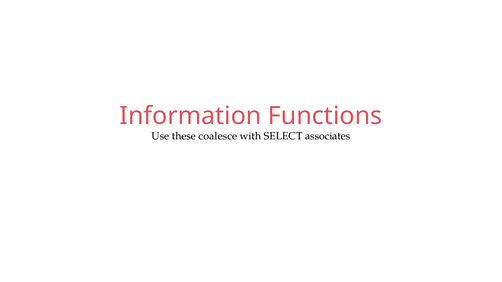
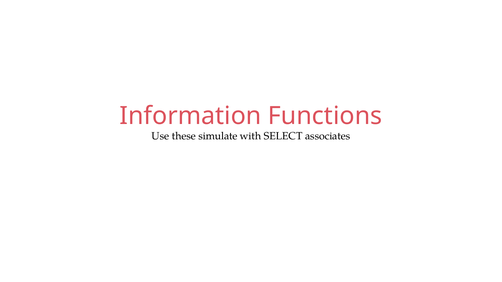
coalesce: coalesce -> simulate
